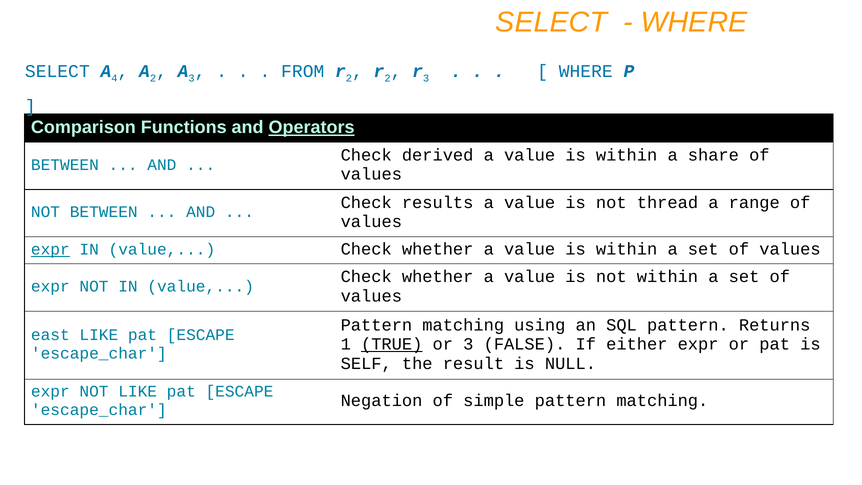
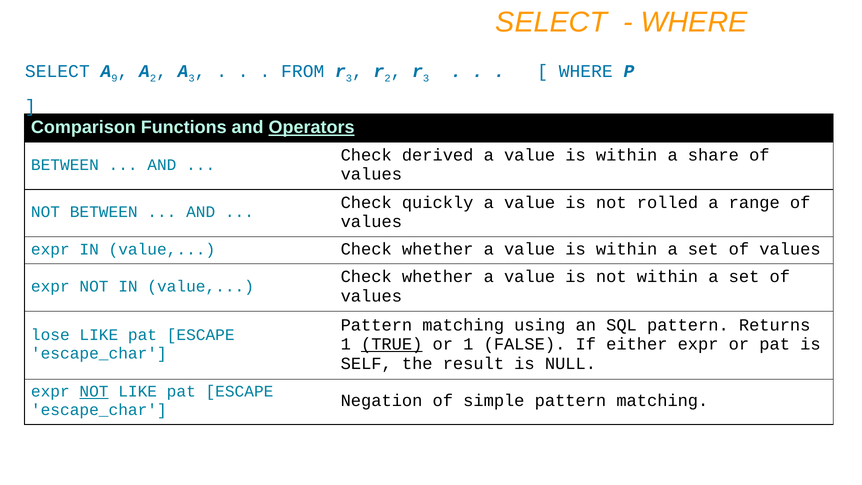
4: 4 -> 9
2 at (349, 78): 2 -> 3
results: results -> quickly
thread: thread -> rolled
expr at (50, 249) underline: present -> none
east: east -> lose
or 3: 3 -> 1
NOT at (94, 392) underline: none -> present
